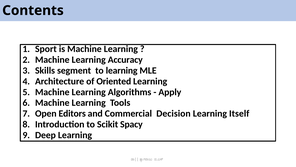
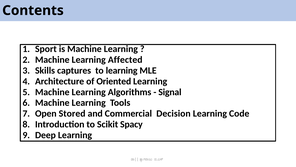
Accuracy: Accuracy -> Affected
segment: segment -> captures
Apply: Apply -> Signal
Editors: Editors -> Stored
Itself: Itself -> Code
